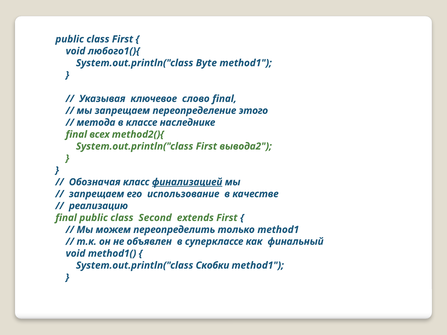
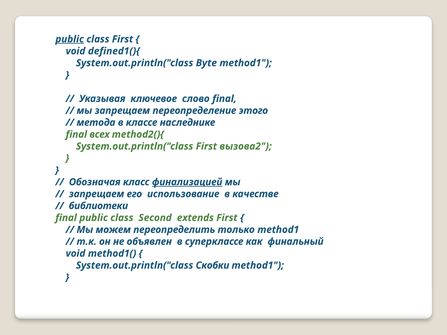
public at (70, 39) underline: none -> present
любого1(){: любого1(){ -> defined1(){
вывода2: вывода2 -> вызова2
реализацию: реализацию -> библиотеки
